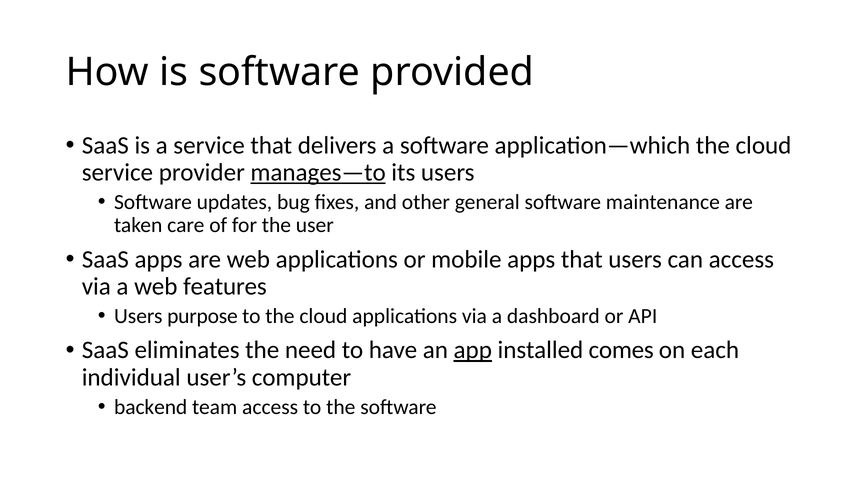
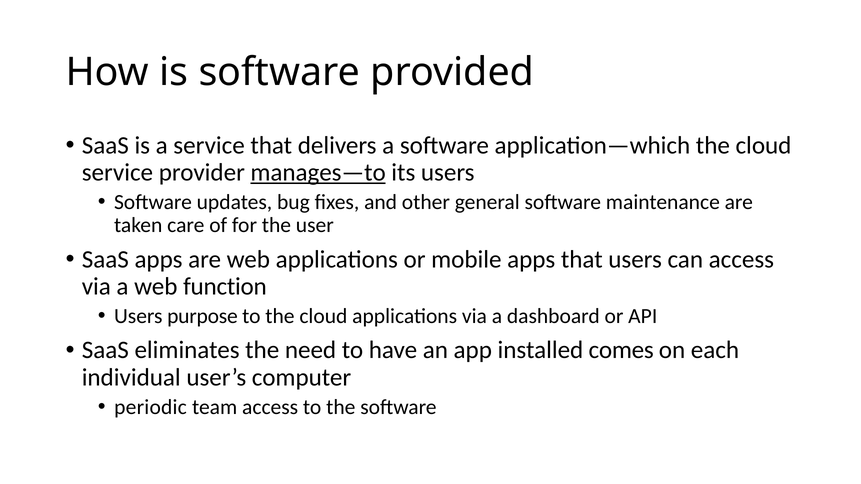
features: features -> function
app underline: present -> none
backend: backend -> periodic
